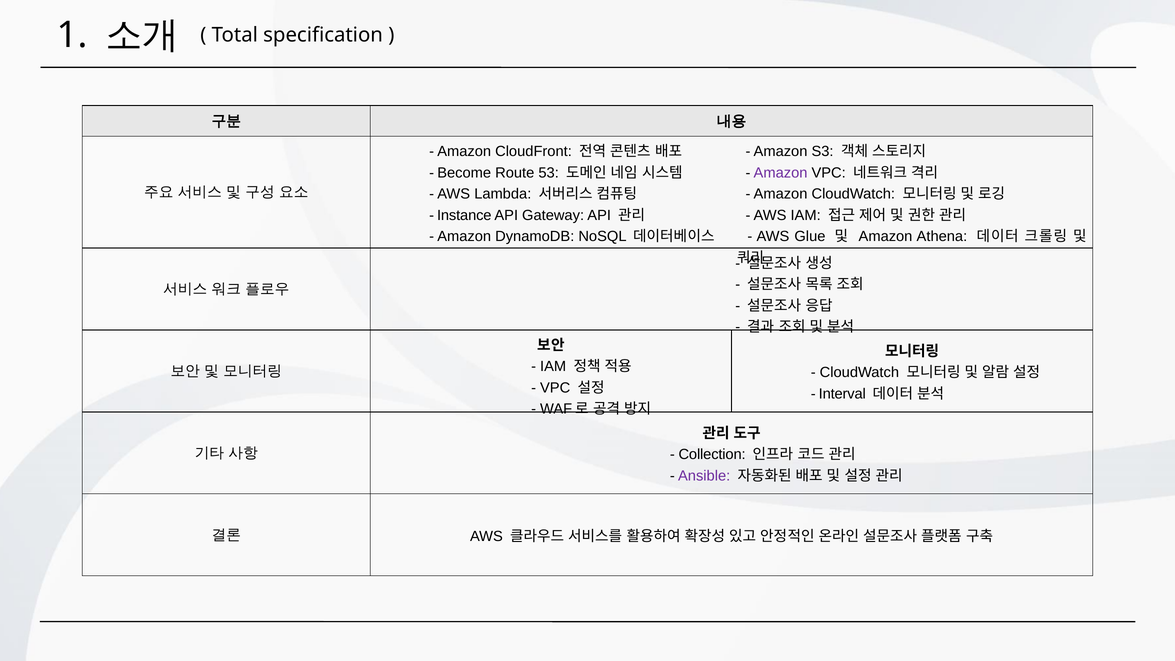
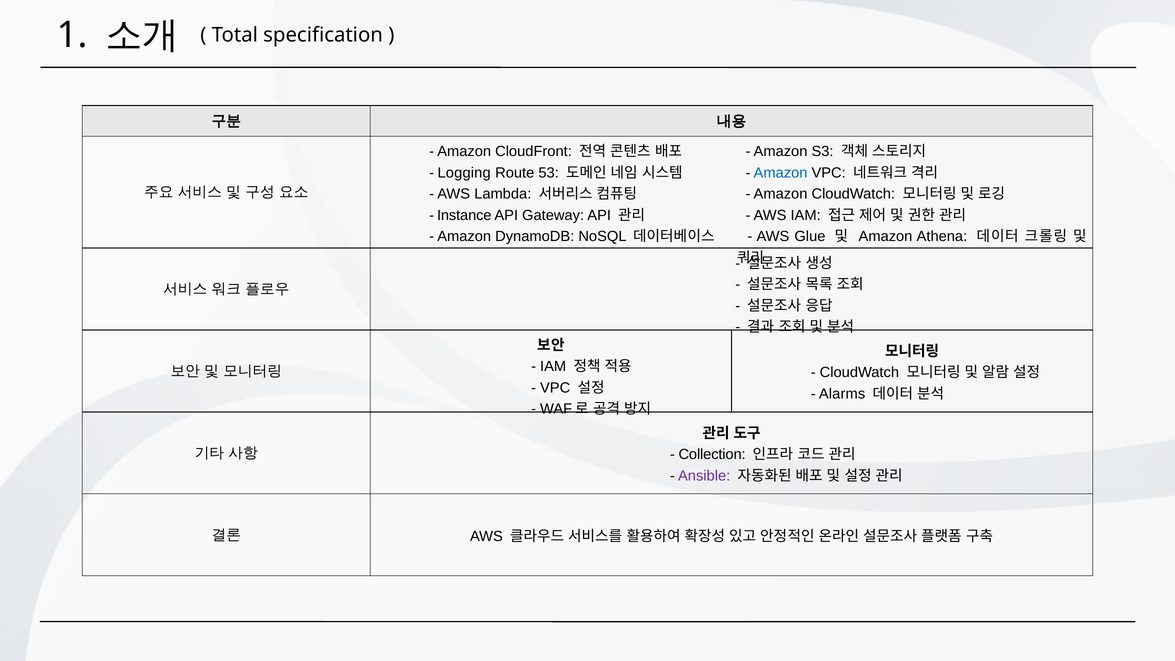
Become: Become -> Logging
Amazon at (781, 173) colour: purple -> blue
Interval: Interval -> Alarms
